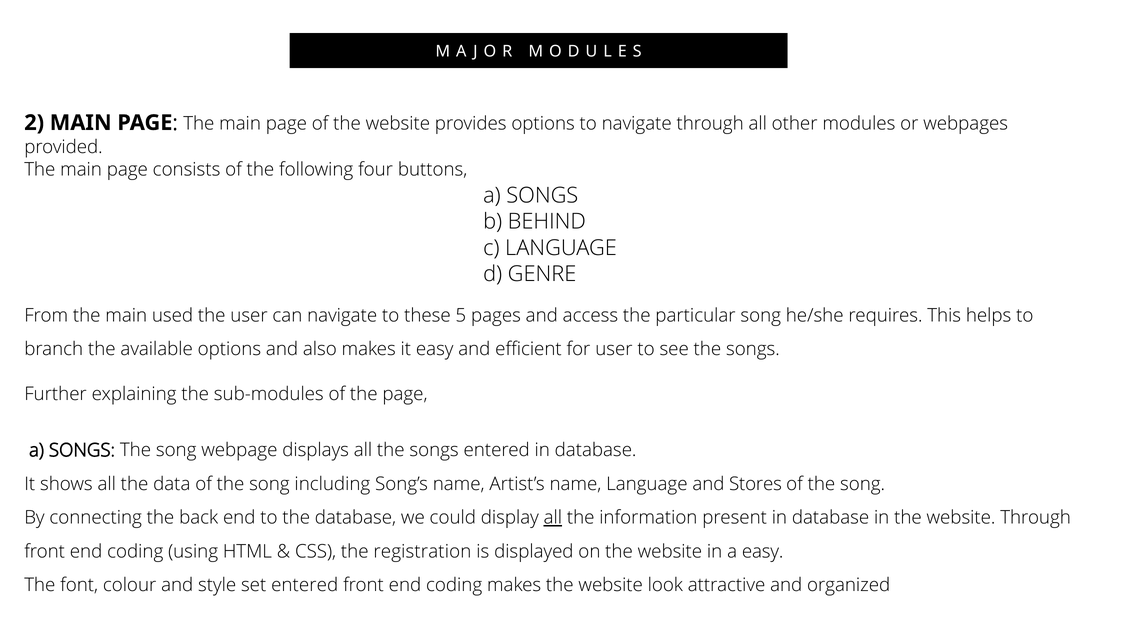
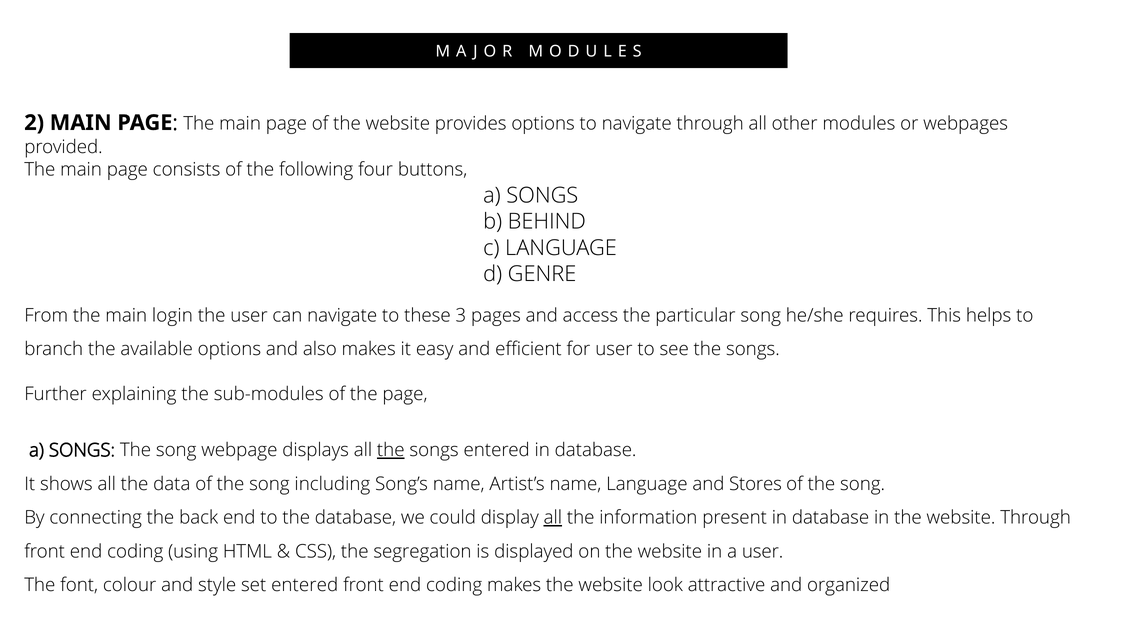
used: used -> login
5: 5 -> 3
the at (391, 450) underline: none -> present
registration: registration -> segregation
a easy: easy -> user
